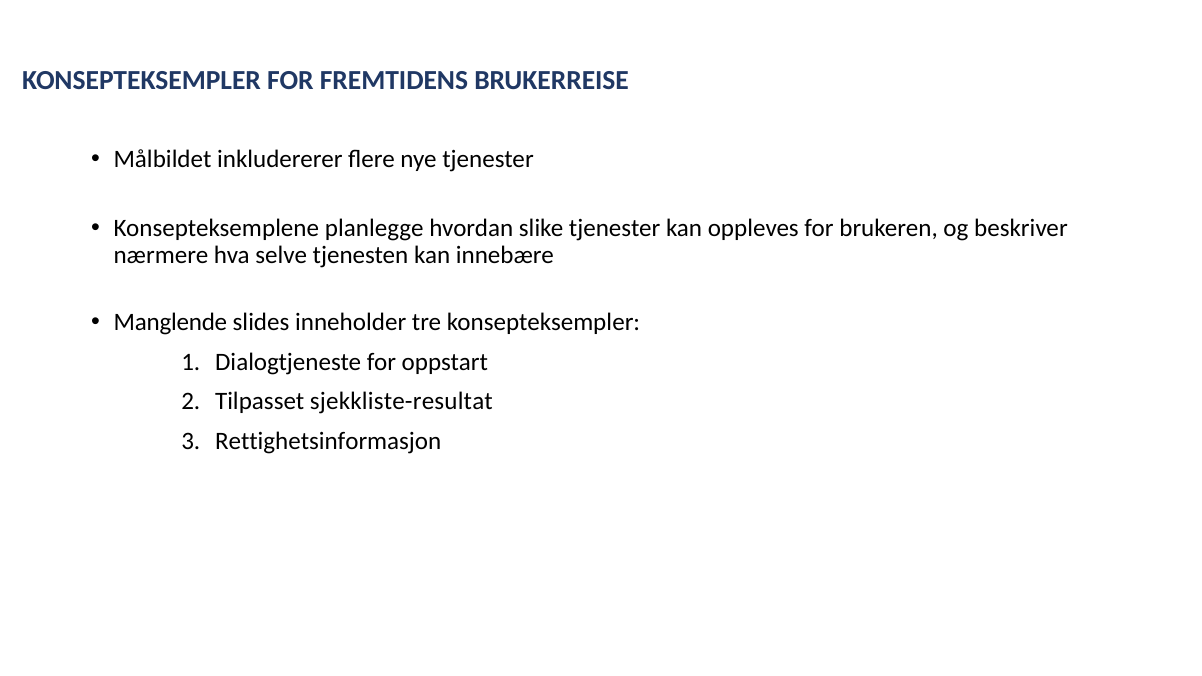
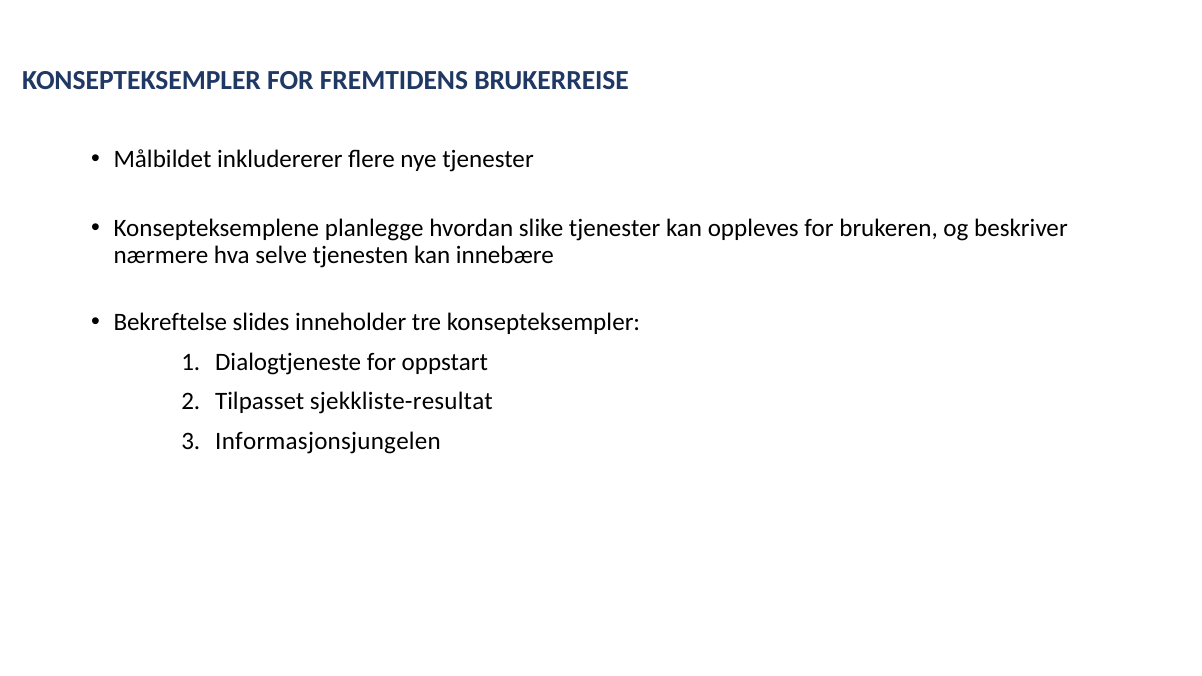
Manglende: Manglende -> Bekreftelse
Rettighetsinformasjon: Rettighetsinformasjon -> Informasjonsjungelen
